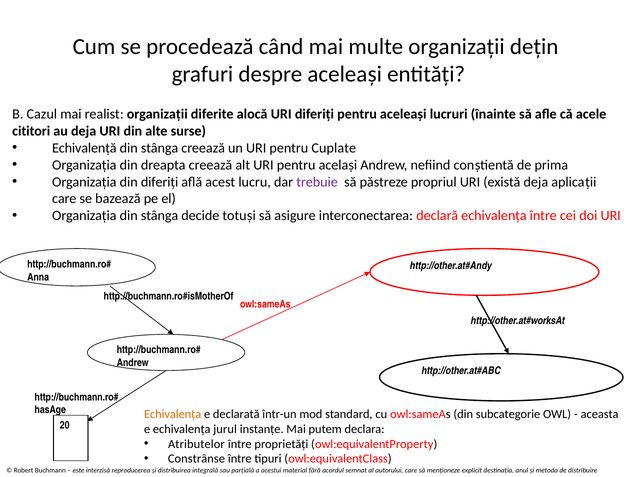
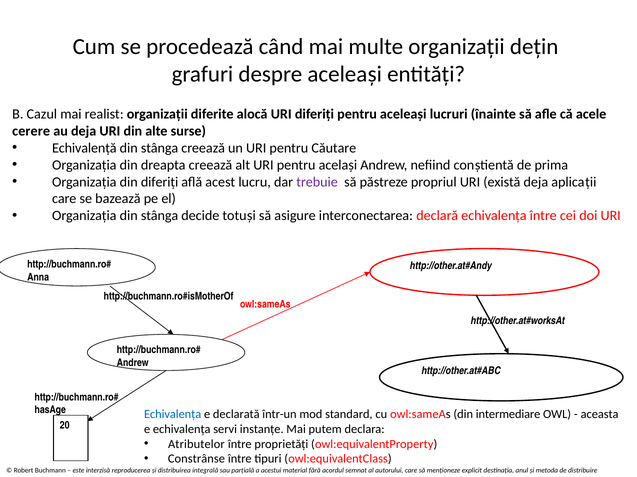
cititori: cititori -> cerere
Cuplate: Cuplate -> Căutare
Echivalența at (173, 415) colour: orange -> blue
subcategorie: subcategorie -> intermediare
jurul: jurul -> servi
